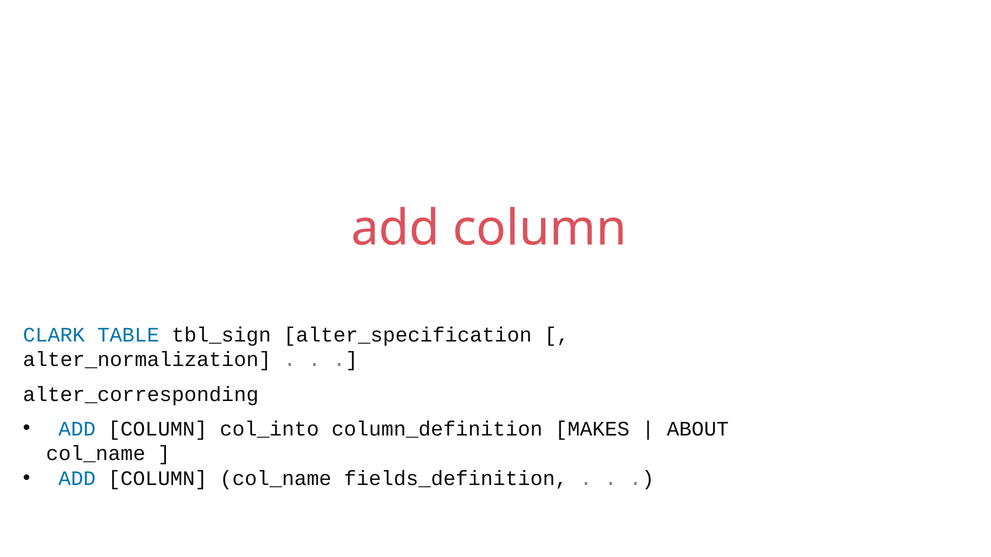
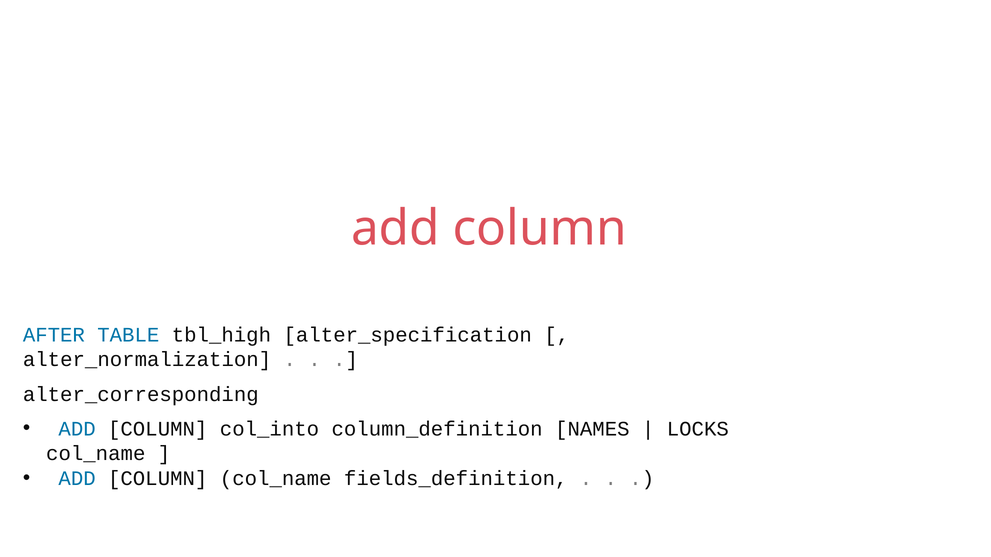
CLARK: CLARK -> AFTER
tbl_sign: tbl_sign -> tbl_high
MAKES: MAKES -> NAMES
ABOUT: ABOUT -> LOCKS
